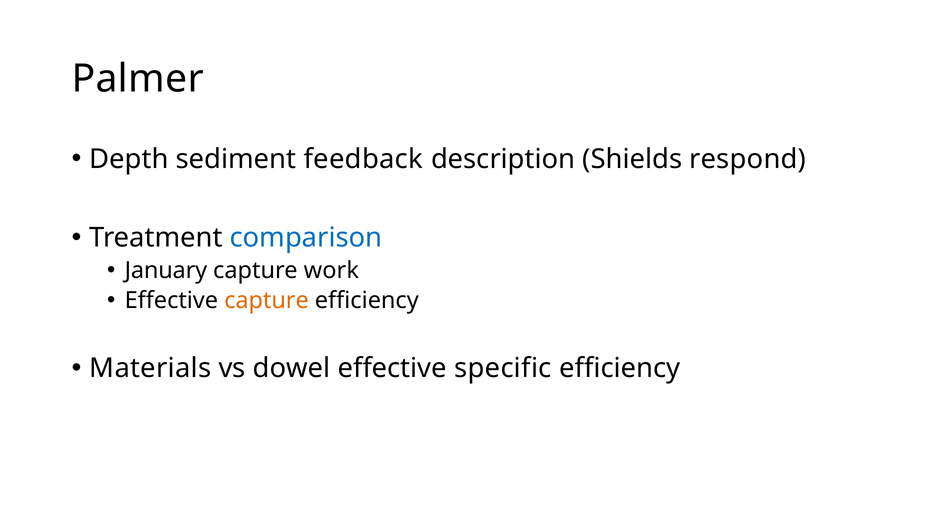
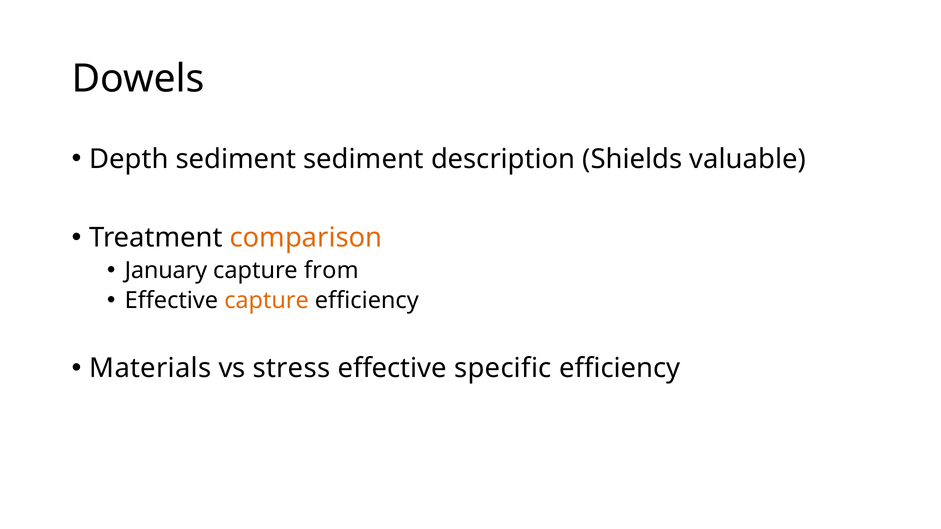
Palmer: Palmer -> Dowels
sediment feedback: feedback -> sediment
respond: respond -> valuable
comparison colour: blue -> orange
work: work -> from
dowel: dowel -> stress
